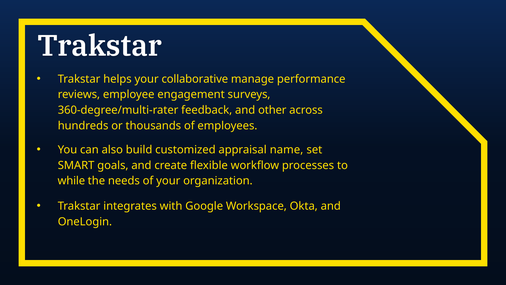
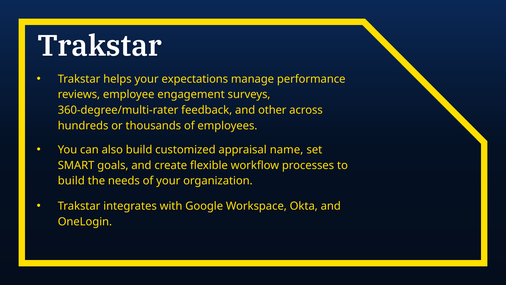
collaborative: collaborative -> expectations
while at (71, 181): while -> build
